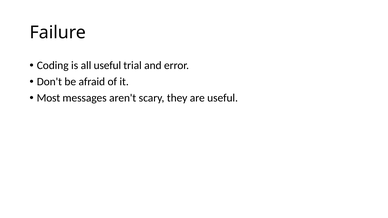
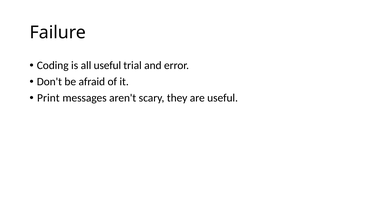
Most: Most -> Print
